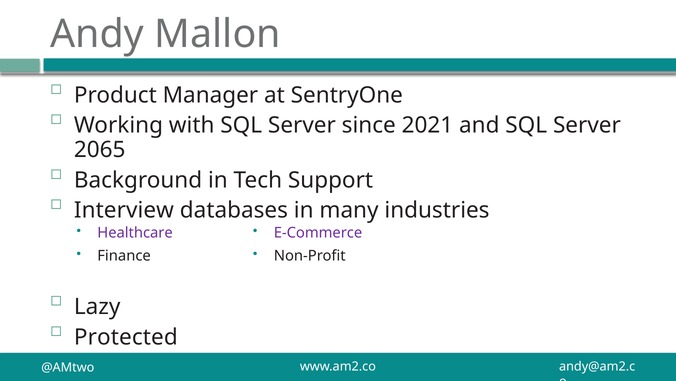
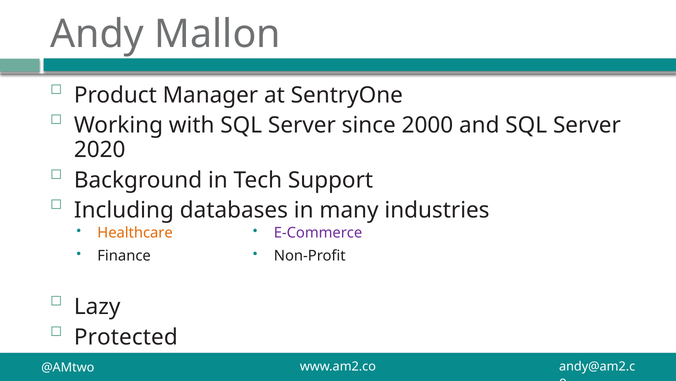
2021: 2021 -> 2000
2065: 2065 -> 2020
Interview: Interview -> Including
Healthcare colour: purple -> orange
